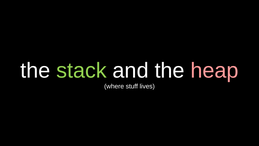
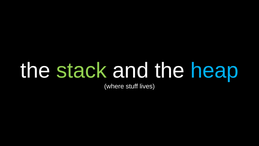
heap colour: pink -> light blue
